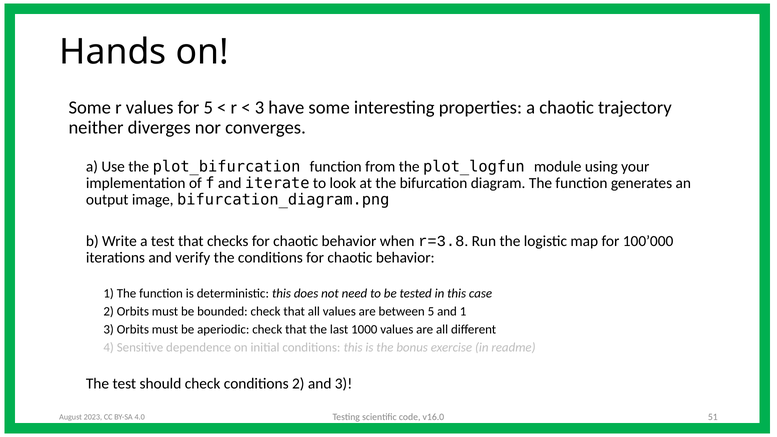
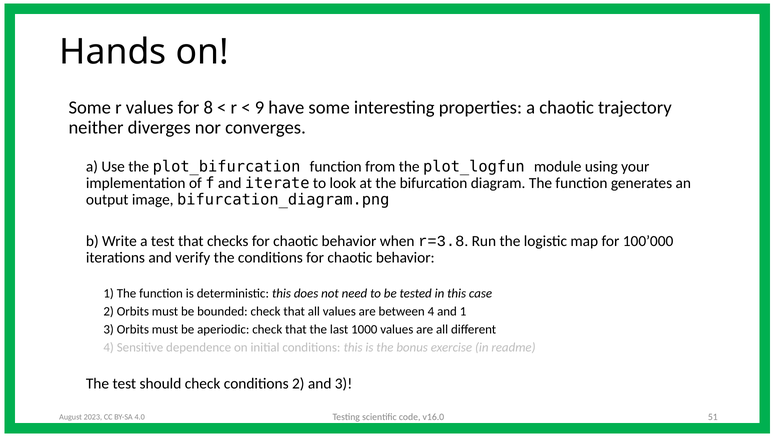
for 5: 5 -> 8
3 at (259, 107): 3 -> 9
between 5: 5 -> 4
